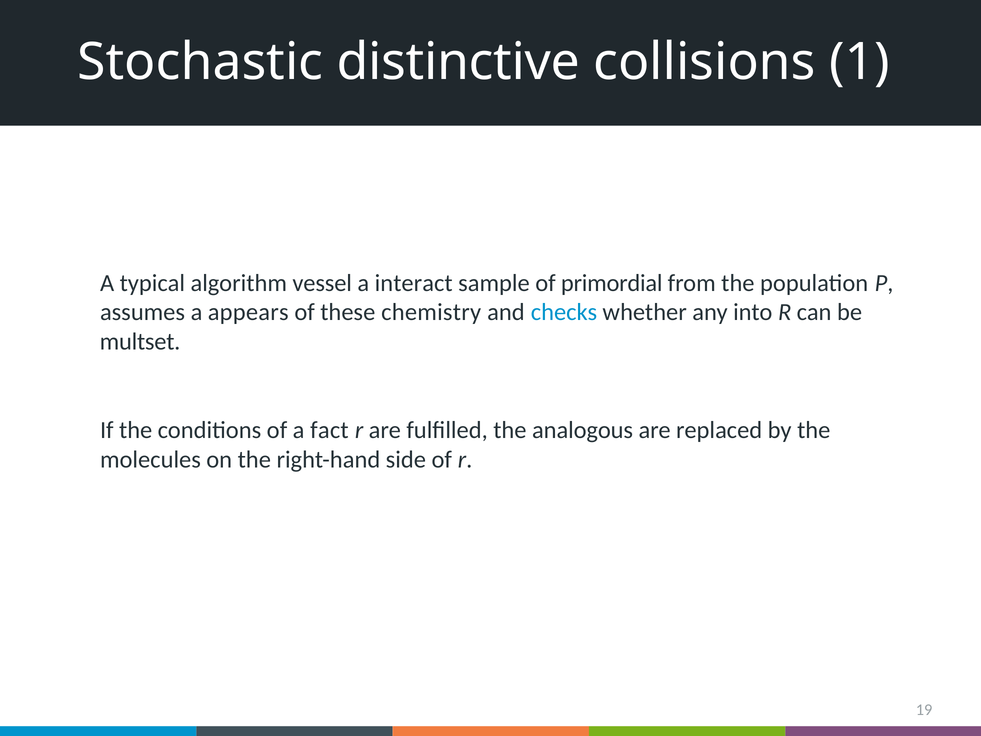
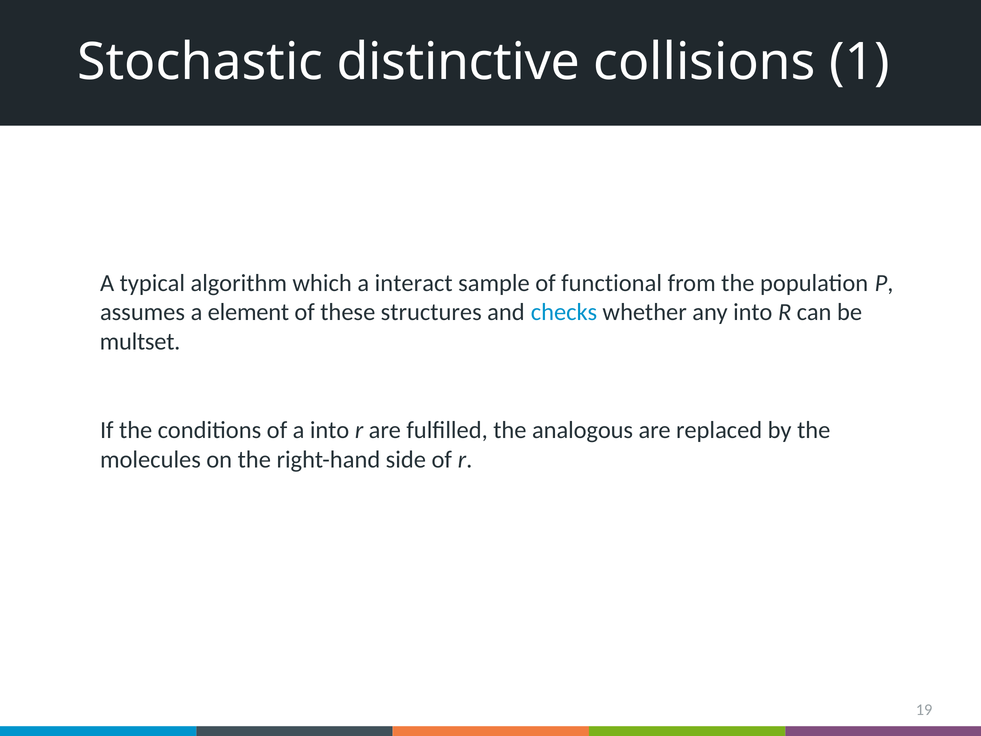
vessel: vessel -> which
primordial: primordial -> functional
appears: appears -> element
chemistry: chemistry -> structures
a fact: fact -> into
